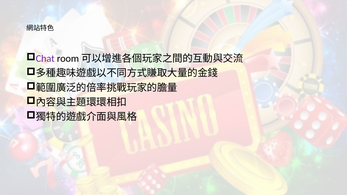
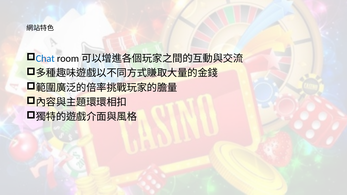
Chat colour: purple -> blue
